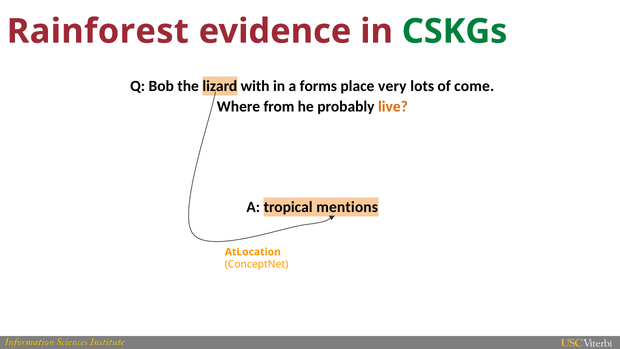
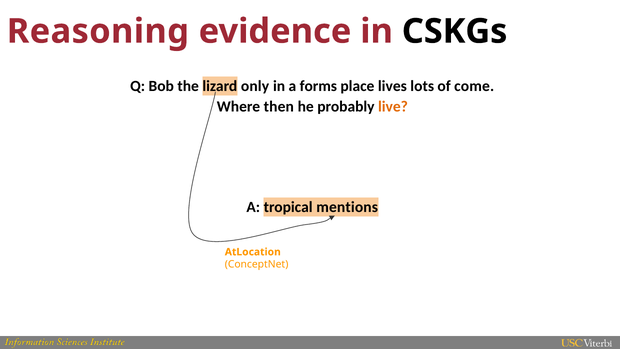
Rainforest: Rainforest -> Reasoning
CSKGs colour: green -> black
with: with -> only
very: very -> lives
from: from -> then
